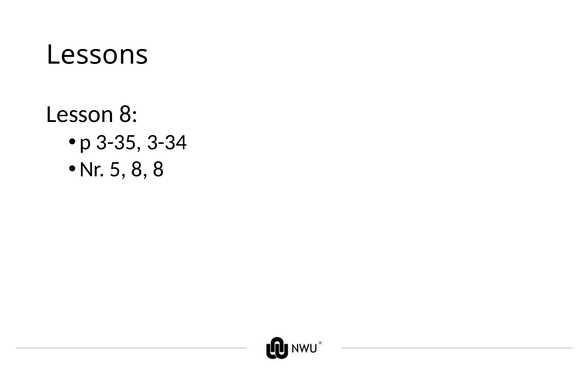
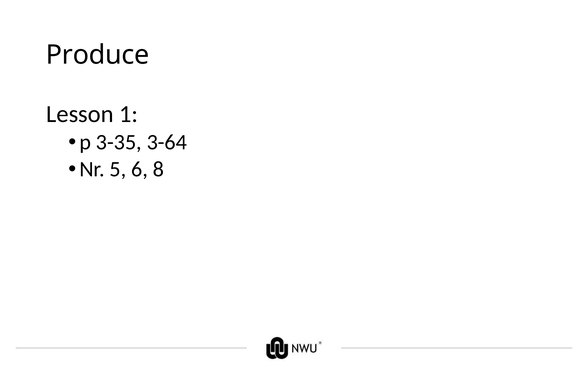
Lessons: Lessons -> Produce
Lesson 8: 8 -> 1
3-34: 3-34 -> 3-64
5 8: 8 -> 6
